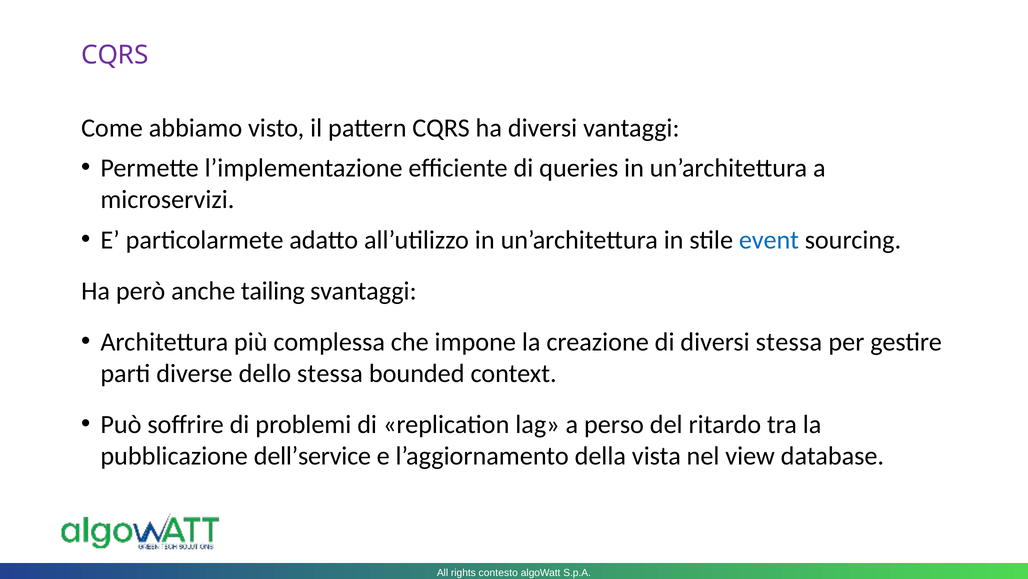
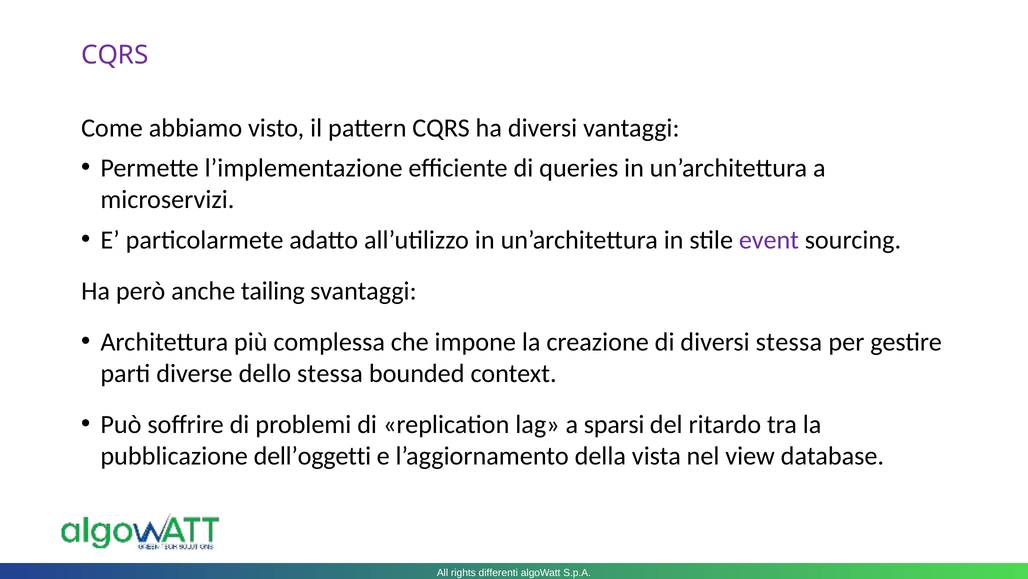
event colour: blue -> purple
perso: perso -> sparsi
dell’service: dell’service -> dell’oggetti
contesto: contesto -> differenti
